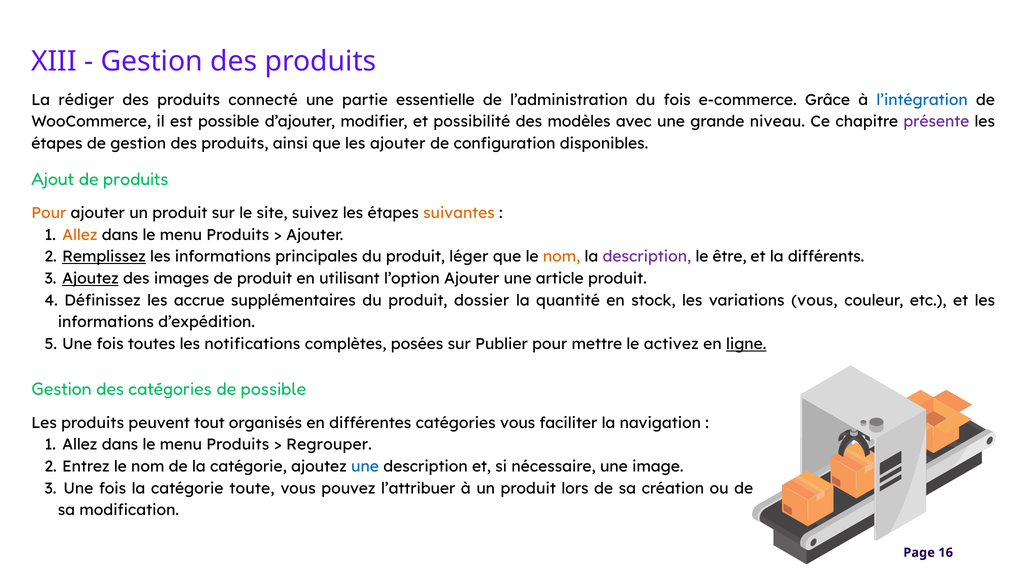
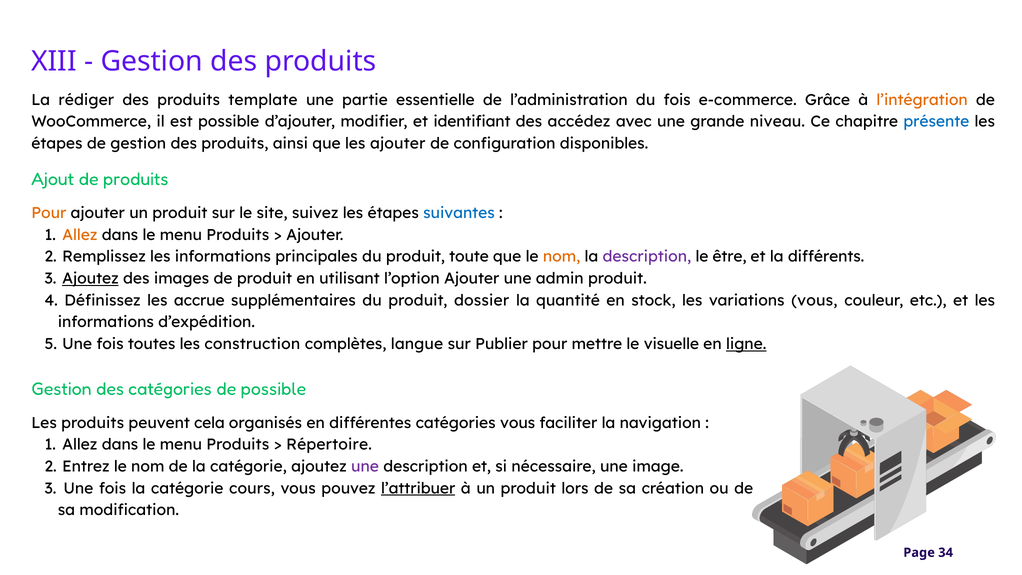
connecté: connecté -> template
l’intégration colour: blue -> orange
possibilité: possibilité -> identifiant
modèles: modèles -> accédez
présente colour: purple -> blue
suivantes colour: orange -> blue
Remplissez underline: present -> none
léger: léger -> toute
article: article -> admin
notifications: notifications -> construction
posées: posées -> langue
activez: activez -> visuelle
tout: tout -> cela
Regrouper: Regrouper -> Répertoire
une at (365, 466) colour: blue -> purple
toute: toute -> cours
l’attribuer underline: none -> present
16: 16 -> 34
